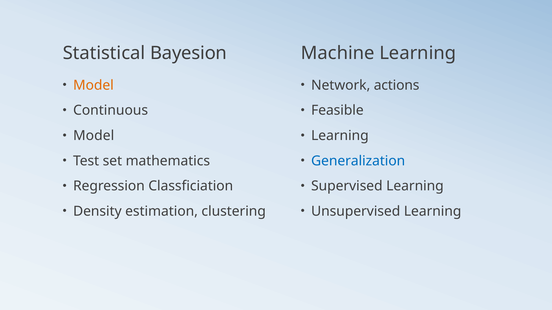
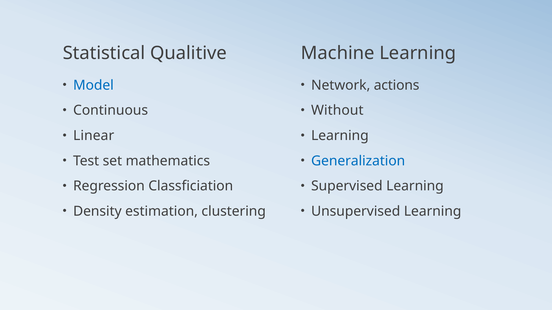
Bayesion: Bayesion -> Qualitive
Model at (93, 85) colour: orange -> blue
Feasible: Feasible -> Without
Model at (94, 136): Model -> Linear
